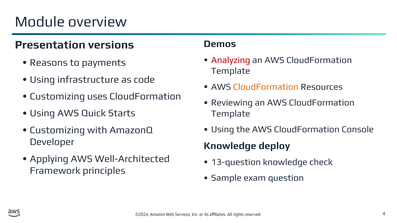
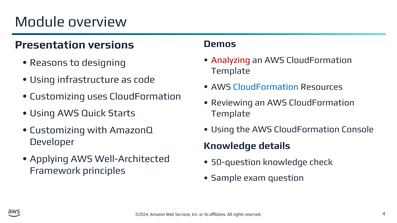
payments: payments -> designing
CloudFormation at (266, 87) colour: orange -> blue
deploy: deploy -> details
13-question: 13-question -> 50-question
